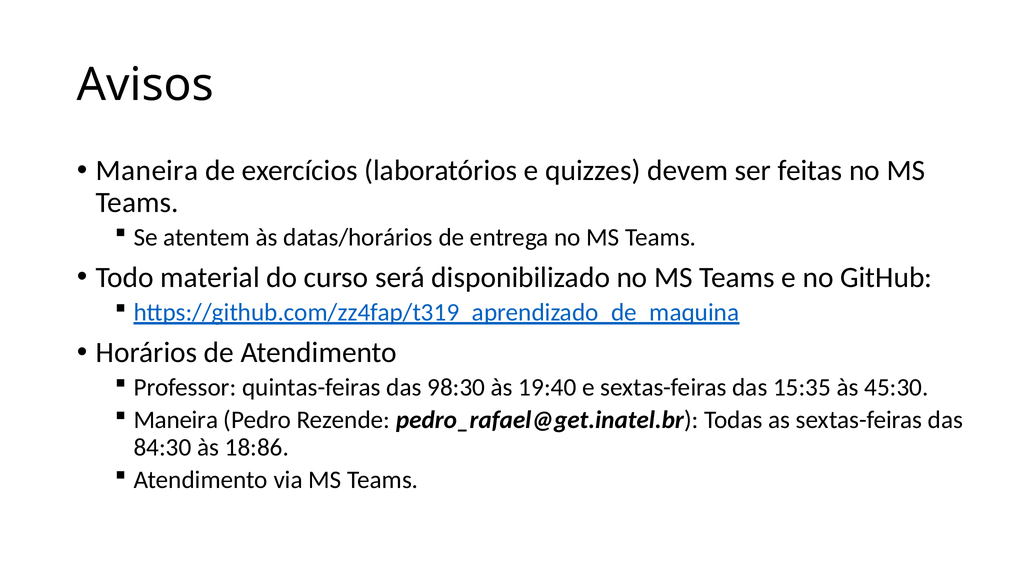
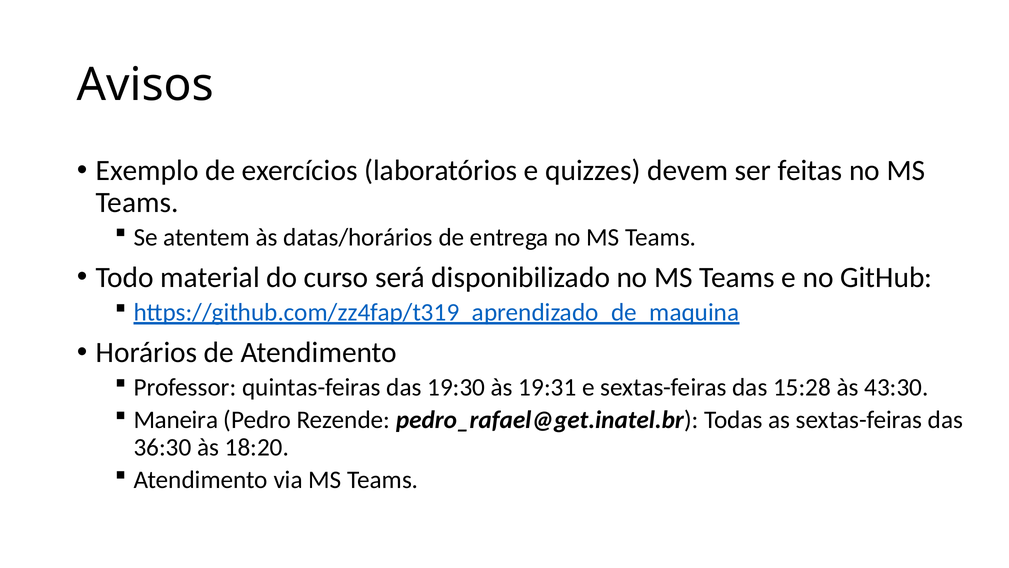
Maneira at (147, 171): Maneira -> Exemplo
98:30: 98:30 -> 19:30
19:40: 19:40 -> 19:31
15:35: 15:35 -> 15:28
45:30: 45:30 -> 43:30
84:30: 84:30 -> 36:30
18:86: 18:86 -> 18:20
